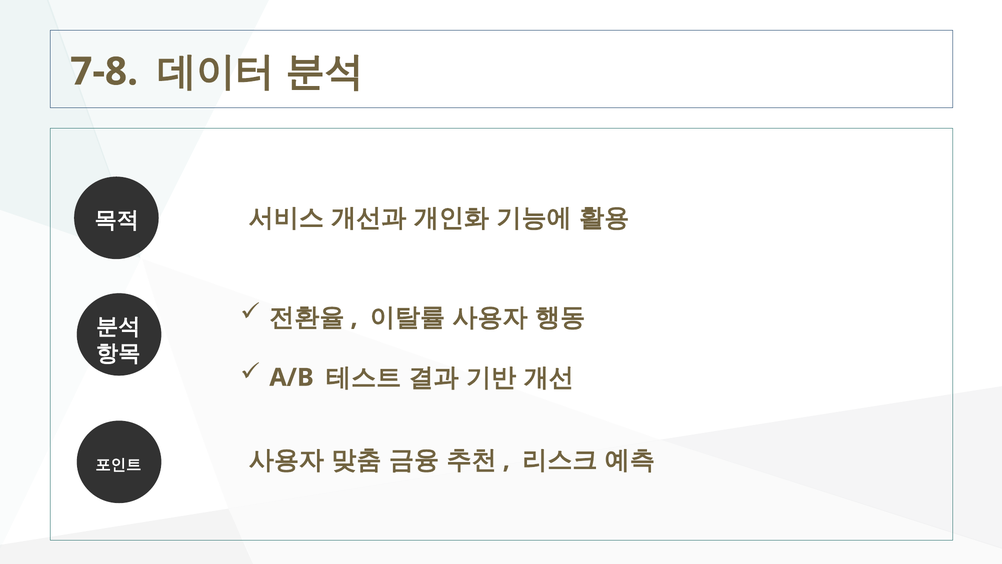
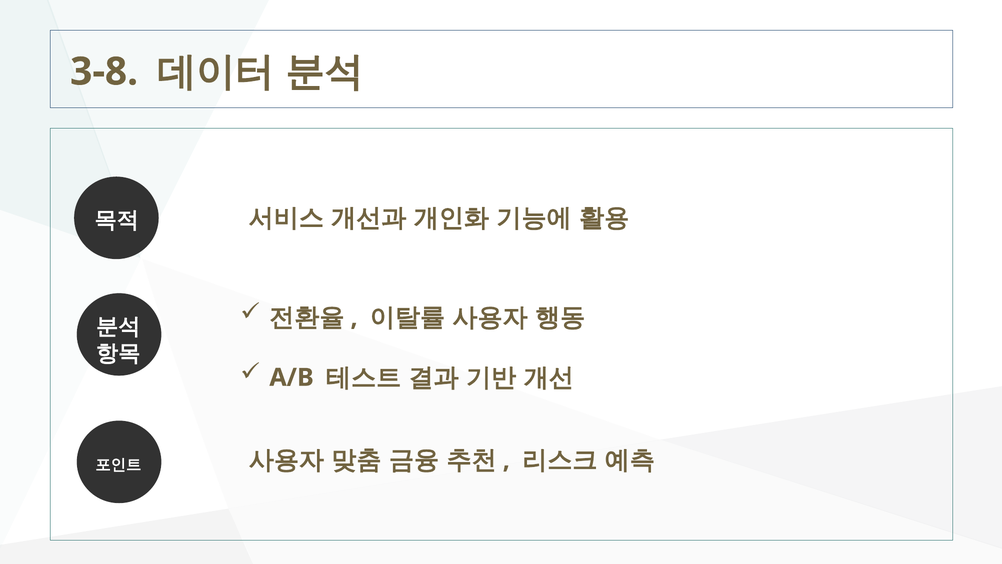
7-8: 7-8 -> 3-8
